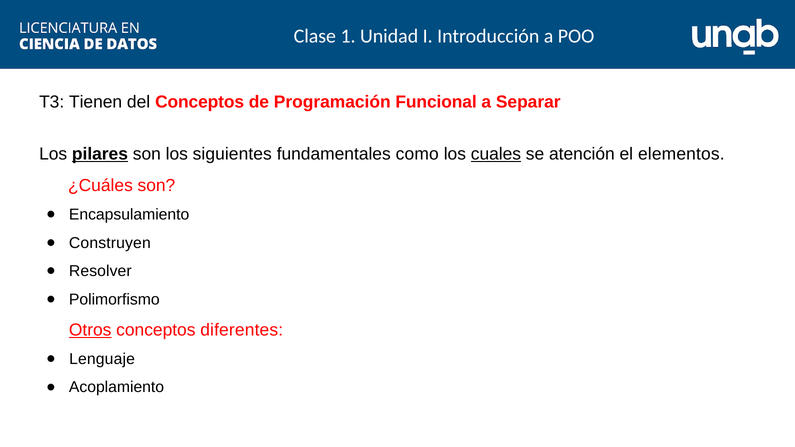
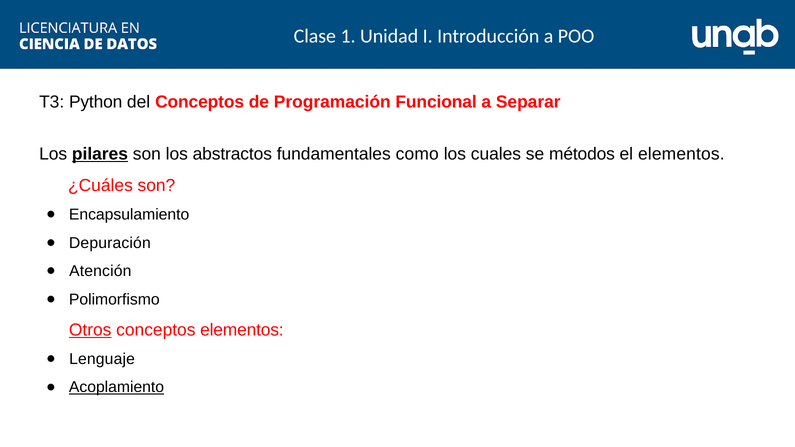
Tienen: Tienen -> Python
siguientes: siguientes -> abstractos
cuales underline: present -> none
atención: atención -> métodos
Construyen: Construyen -> Depuración
Resolver: Resolver -> Atención
conceptos diferentes: diferentes -> elementos
Acoplamiento underline: none -> present
